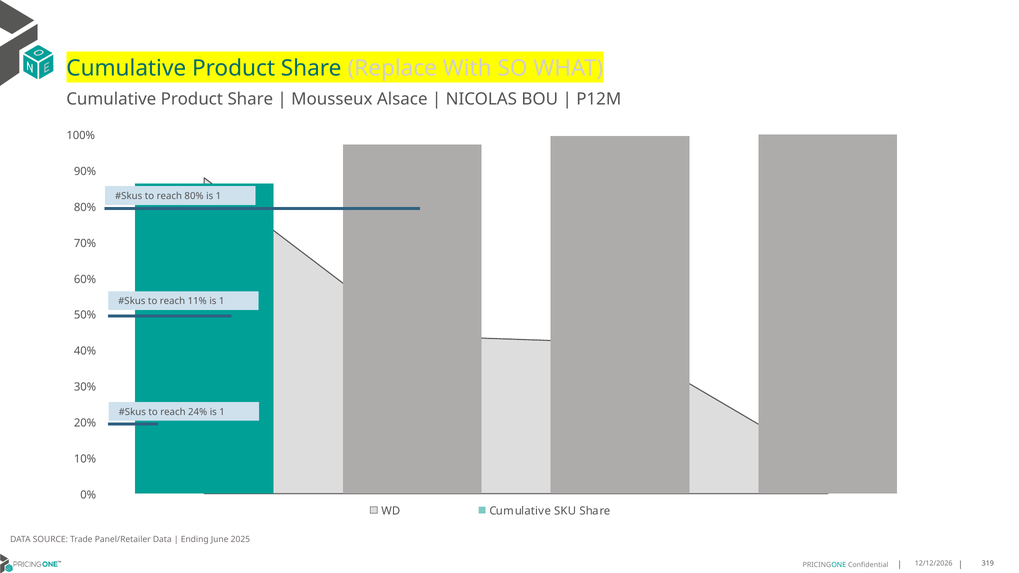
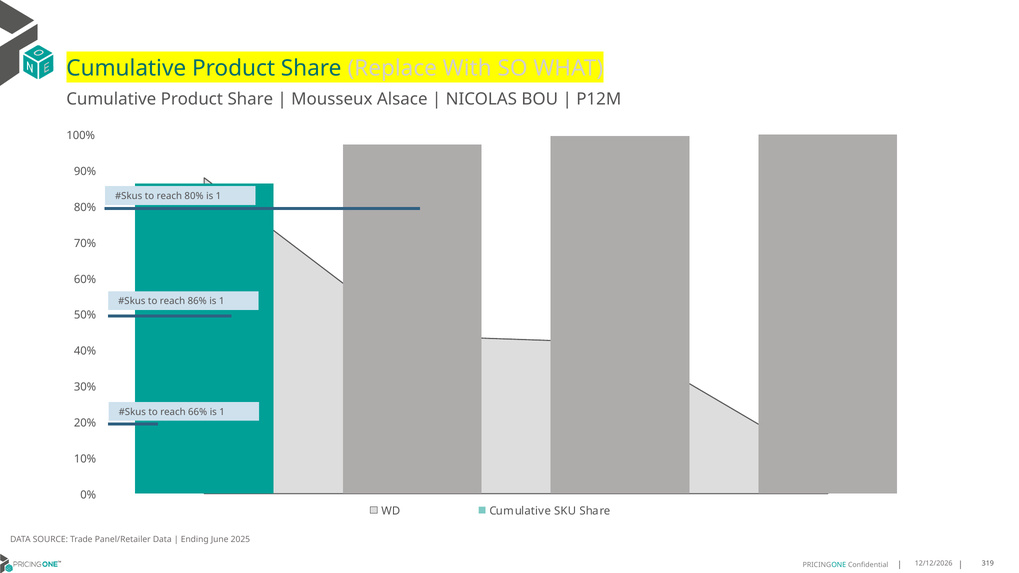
11%: 11% -> 86%
24%: 24% -> 66%
